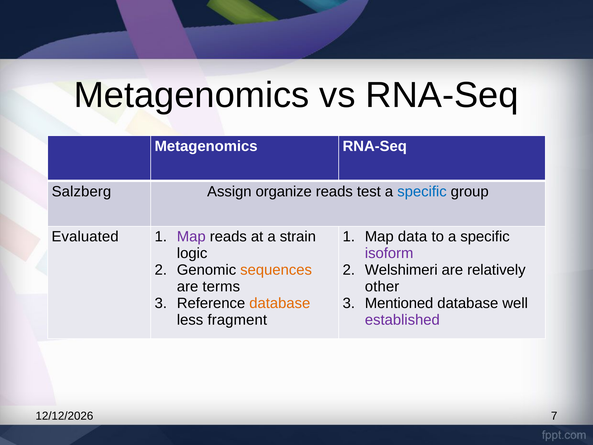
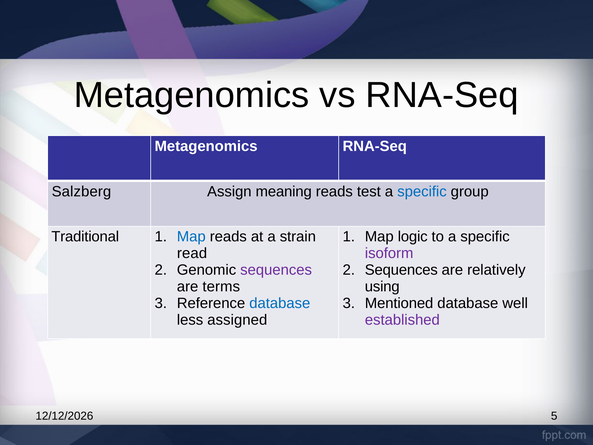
organize: organize -> meaning
Evaluated: Evaluated -> Traditional
Map at (191, 237) colour: purple -> blue
data: data -> logic
logic: logic -> read
sequences at (276, 270) colour: orange -> purple
Welshimeri at (401, 270): Welshimeri -> Sequences
other: other -> using
database at (280, 303) colour: orange -> blue
fragment: fragment -> assigned
7: 7 -> 5
